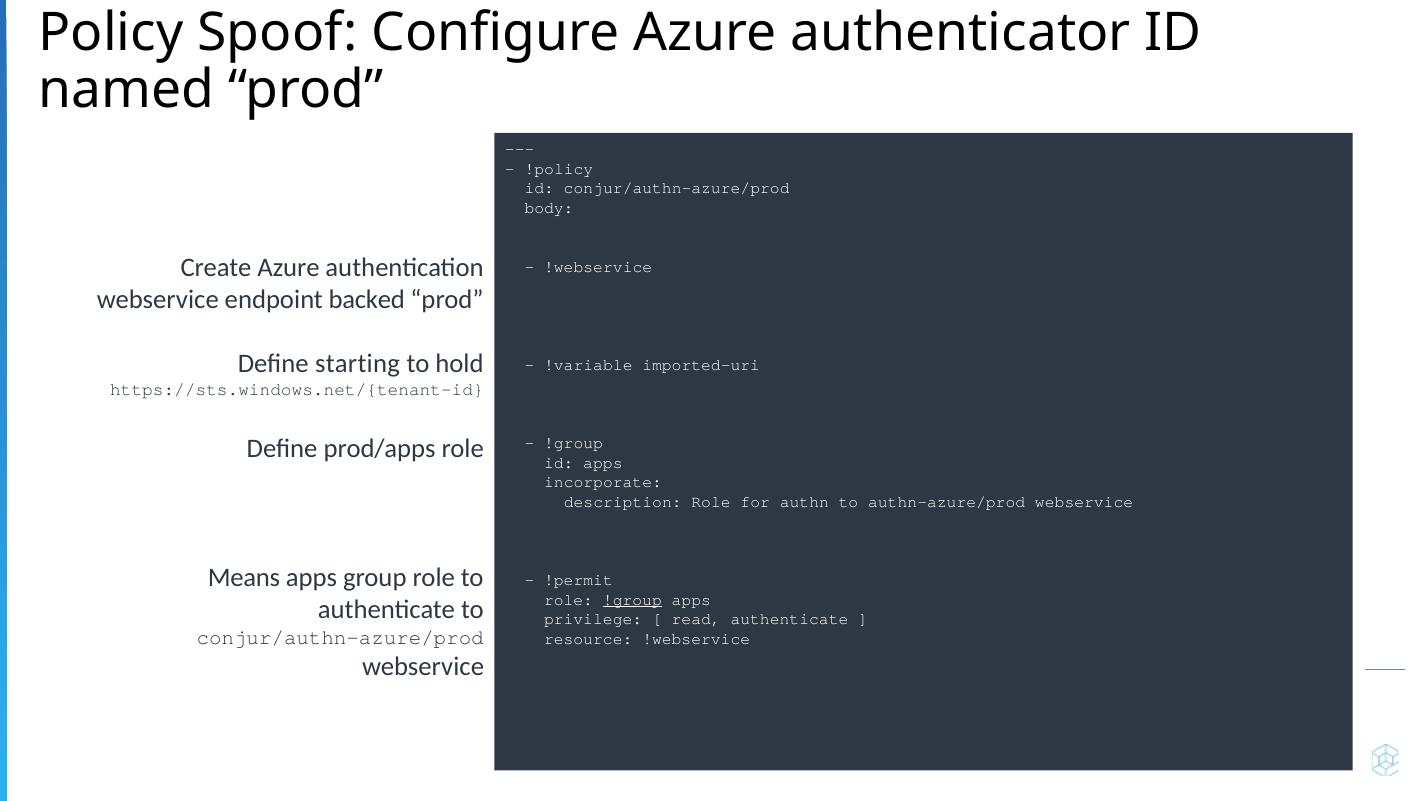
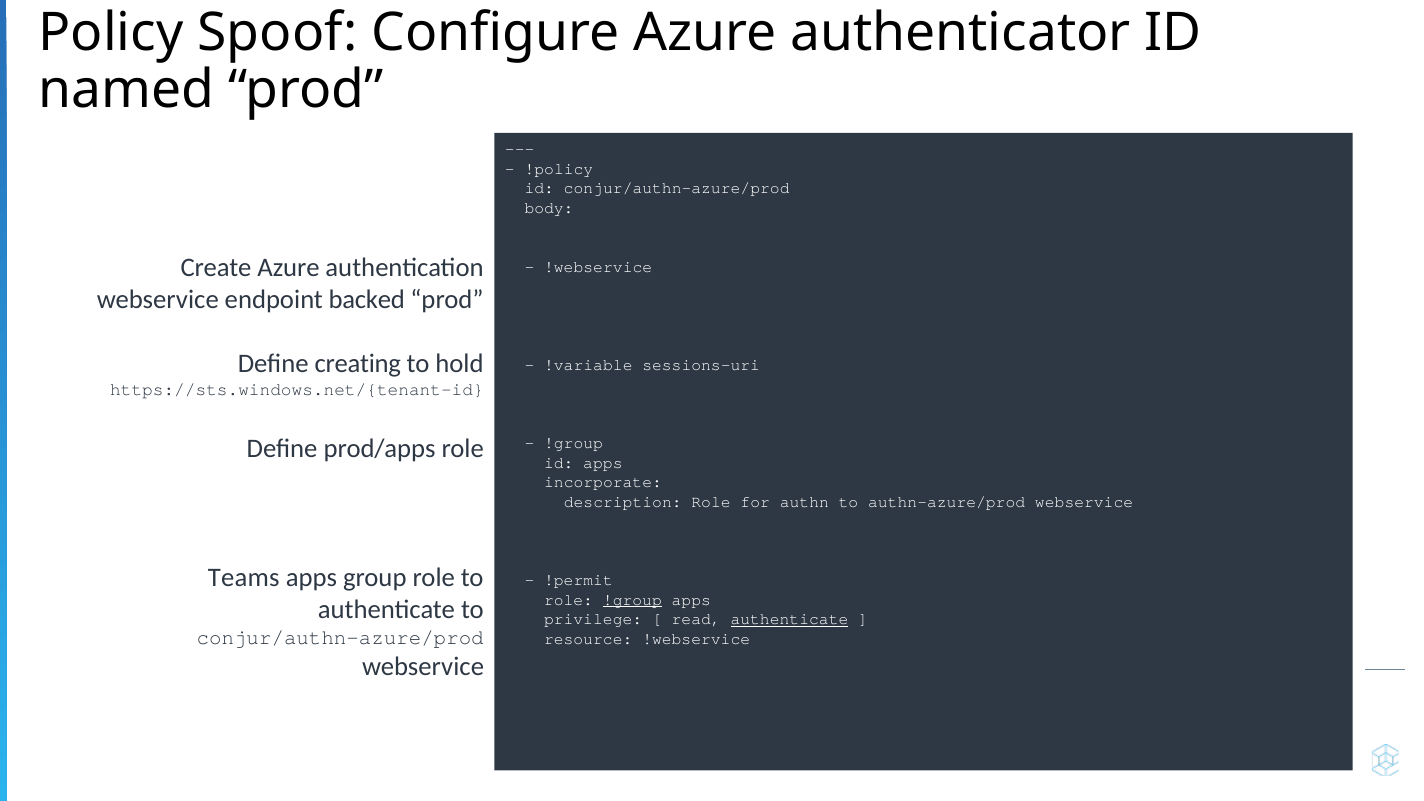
starting: starting -> creating
imported-uri: imported-uri -> sessions-uri
Means: Means -> Teams
authenticate at (789, 619) underline: none -> present
